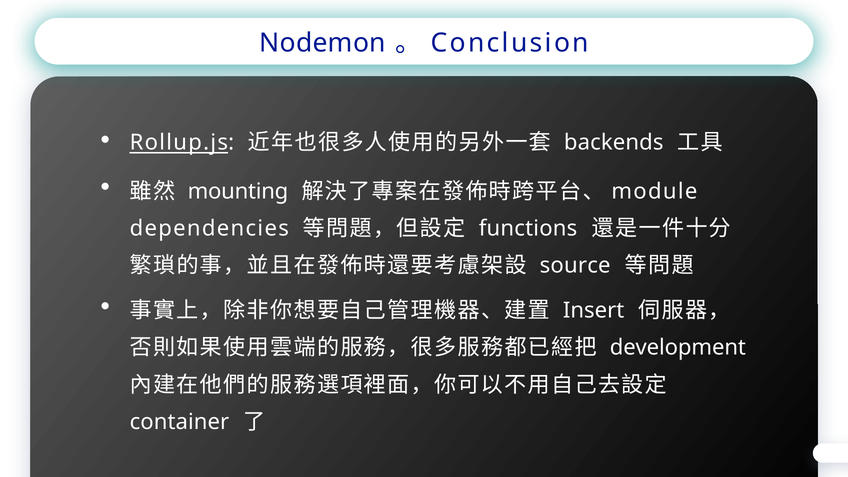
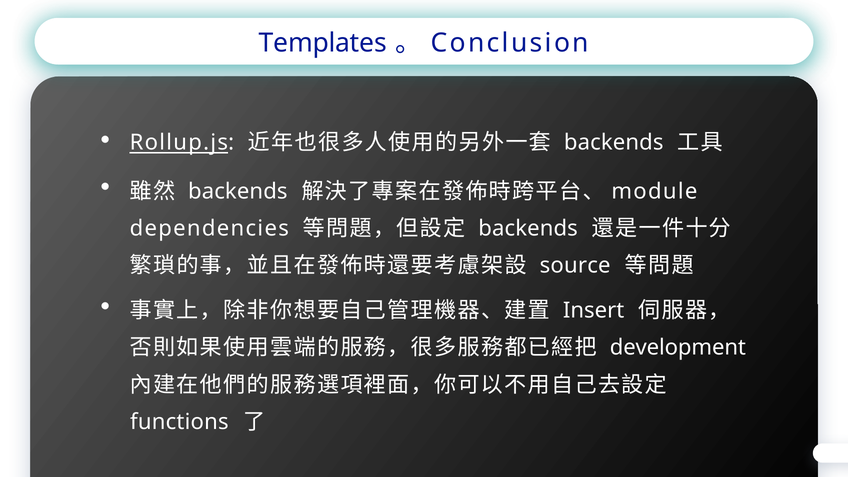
Nodemon: Nodemon -> Templates
mounting at (238, 191): mounting -> backends
functions at (528, 228): functions -> backends
container: container -> functions
